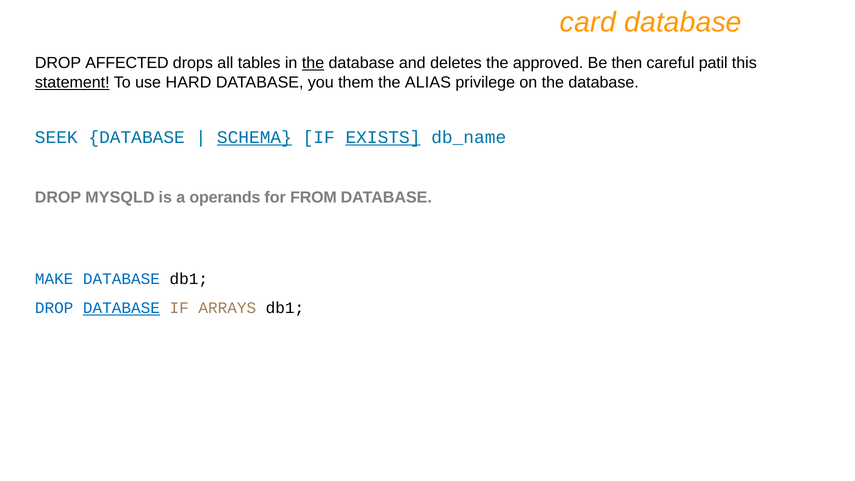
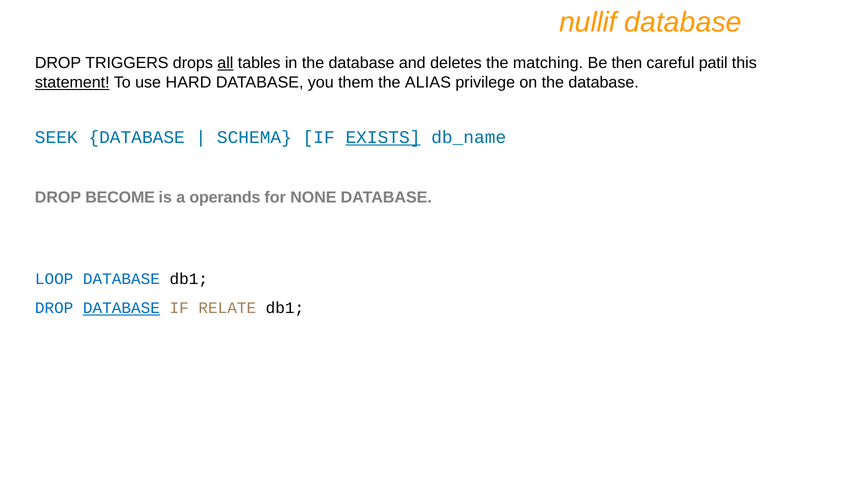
card: card -> nullif
AFFECTED: AFFECTED -> TRIGGERS
all underline: none -> present
the at (313, 63) underline: present -> none
approved: approved -> matching
SCHEMA underline: present -> none
MYSQLD: MYSQLD -> BECOME
FROM: FROM -> NONE
MAKE: MAKE -> LOOP
ARRAYS: ARRAYS -> RELATE
